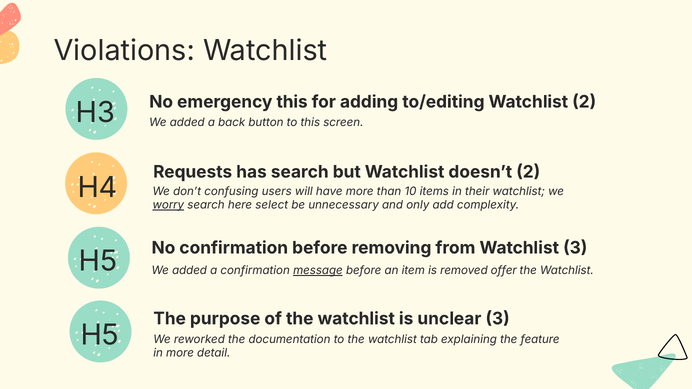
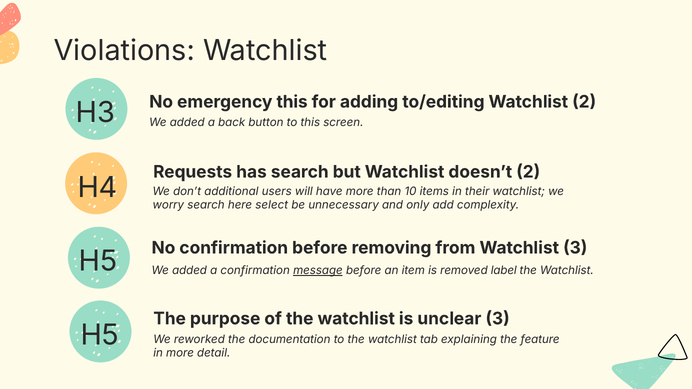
confusing: confusing -> additional
worry underline: present -> none
offer: offer -> label
